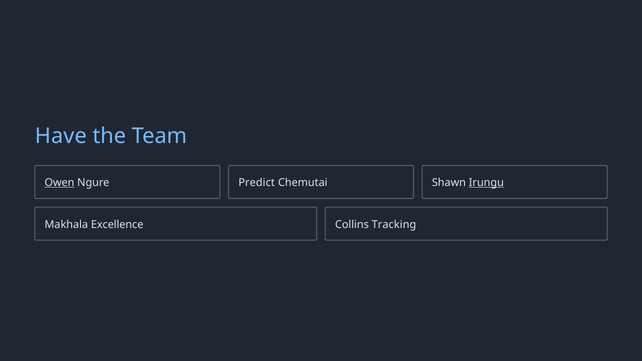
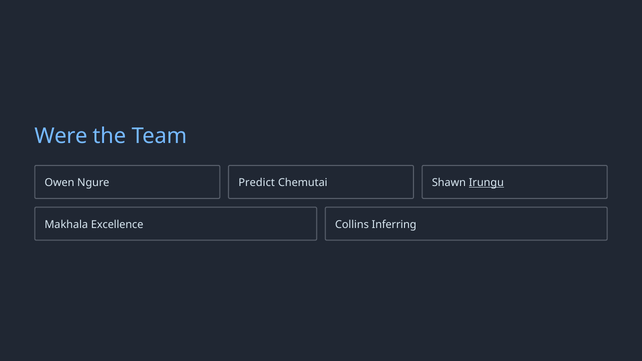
Have: Have -> Were
Owen underline: present -> none
Tracking: Tracking -> Inferring
